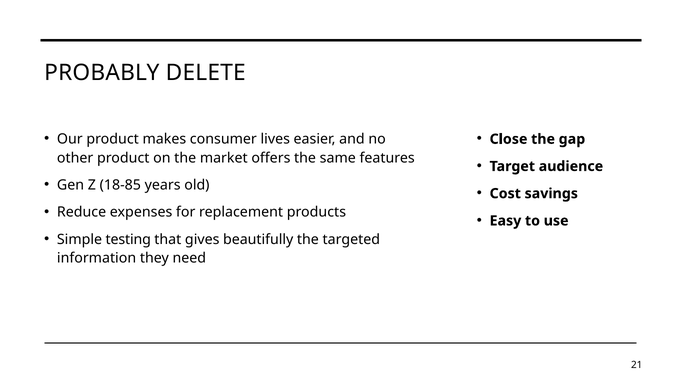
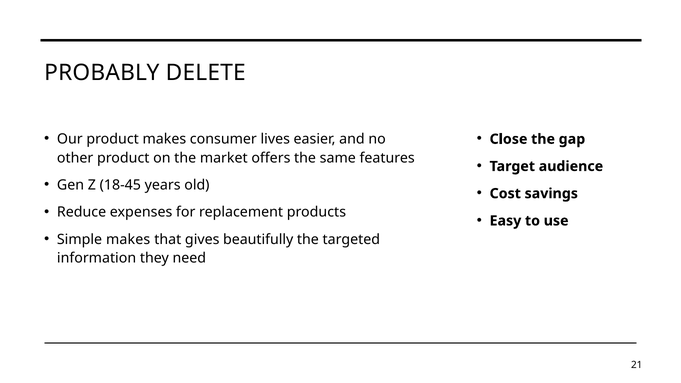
18-85: 18-85 -> 18-45
Simple testing: testing -> makes
